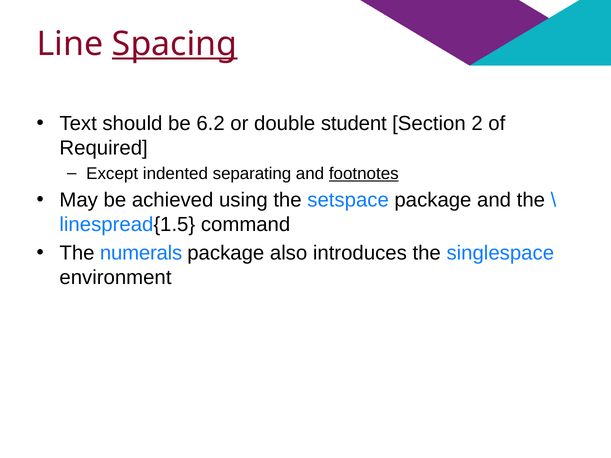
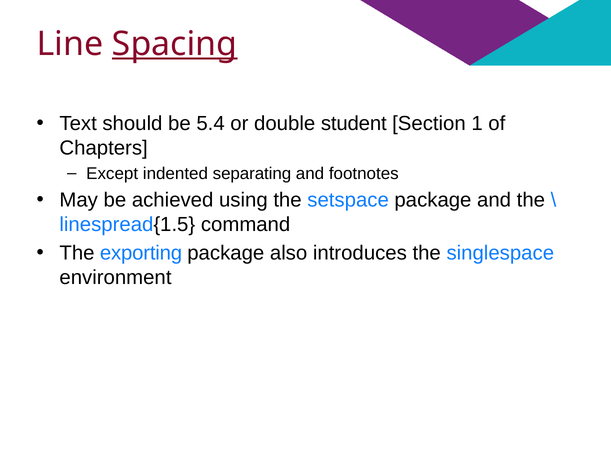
6.2: 6.2 -> 5.4
2: 2 -> 1
Required: Required -> Chapters
footnotes underline: present -> none
numerals: numerals -> exporting
